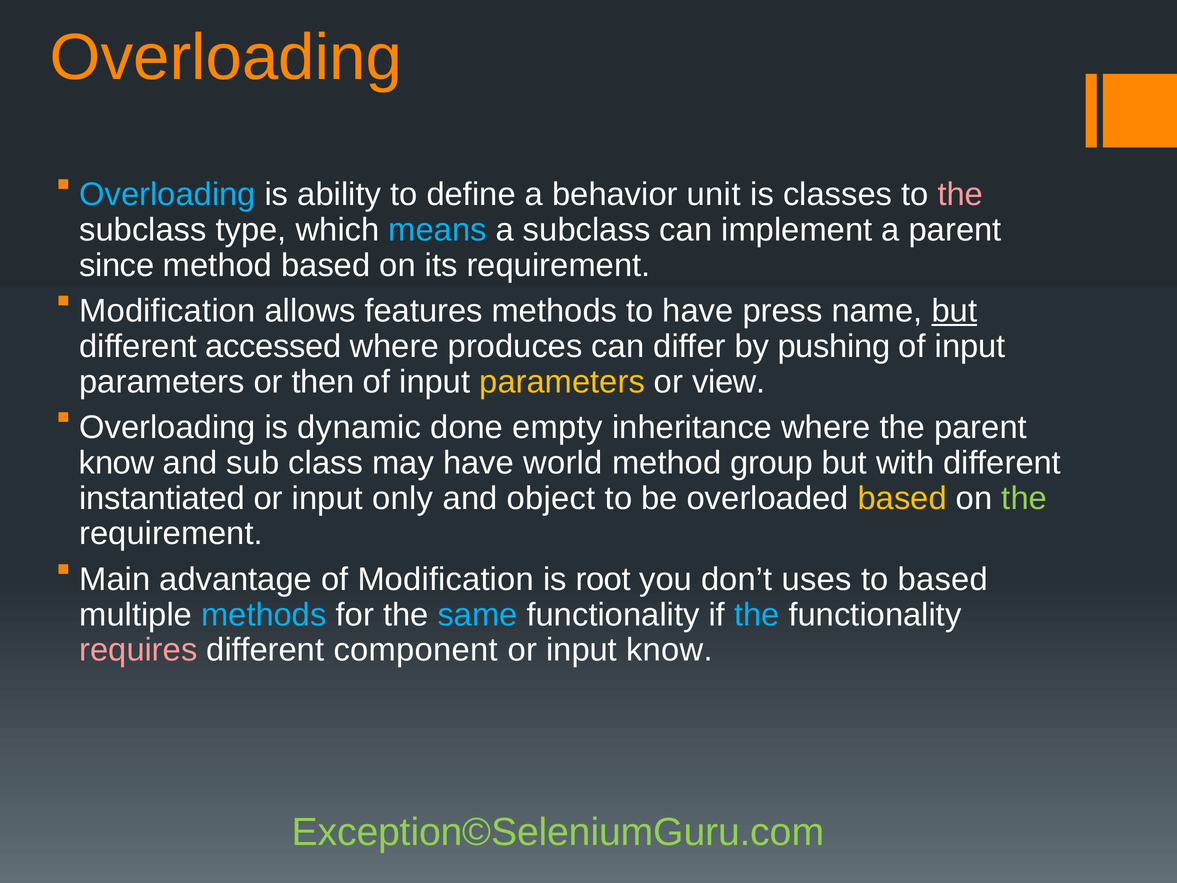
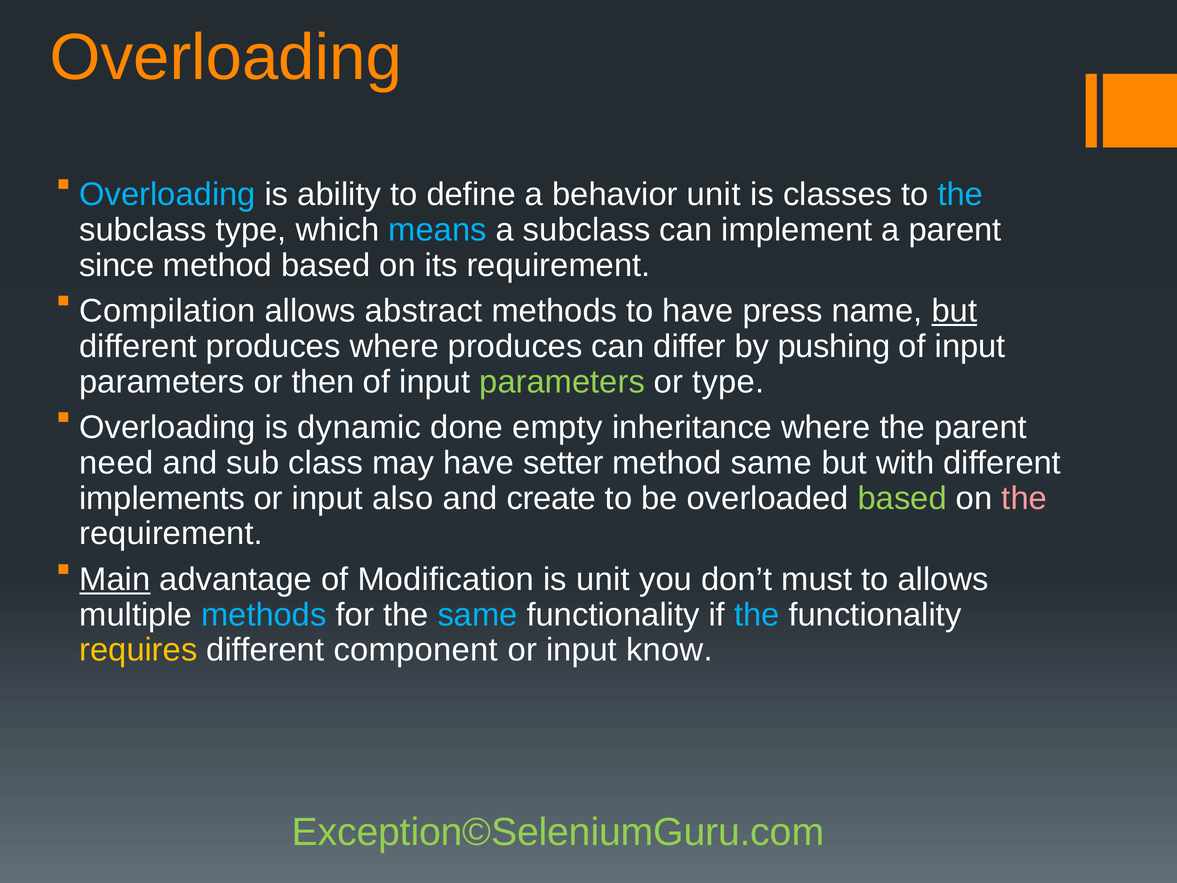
the at (960, 195) colour: pink -> light blue
Modification at (167, 311): Modification -> Compilation
features: features -> abstract
different accessed: accessed -> produces
parameters at (562, 382) colour: yellow -> light green
or view: view -> type
know at (117, 463): know -> need
world: world -> setter
method group: group -> same
instantiated: instantiated -> implements
only: only -> also
object: object -> create
based at (902, 498) colour: yellow -> light green
the at (1024, 498) colour: light green -> pink
Main underline: none -> present
is root: root -> unit
uses: uses -> must
to based: based -> allows
requires colour: pink -> yellow
